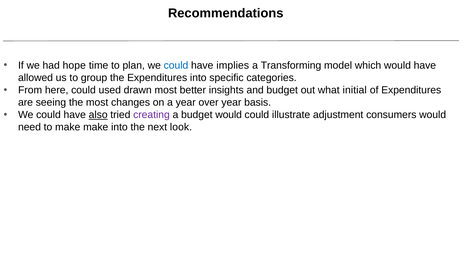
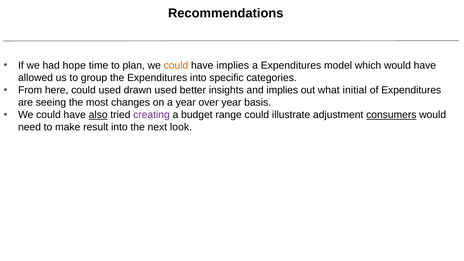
could at (176, 66) colour: blue -> orange
a Transforming: Transforming -> Expenditures
drawn most: most -> used
and budget: budget -> implies
budget would: would -> range
consumers underline: none -> present
make make: make -> result
